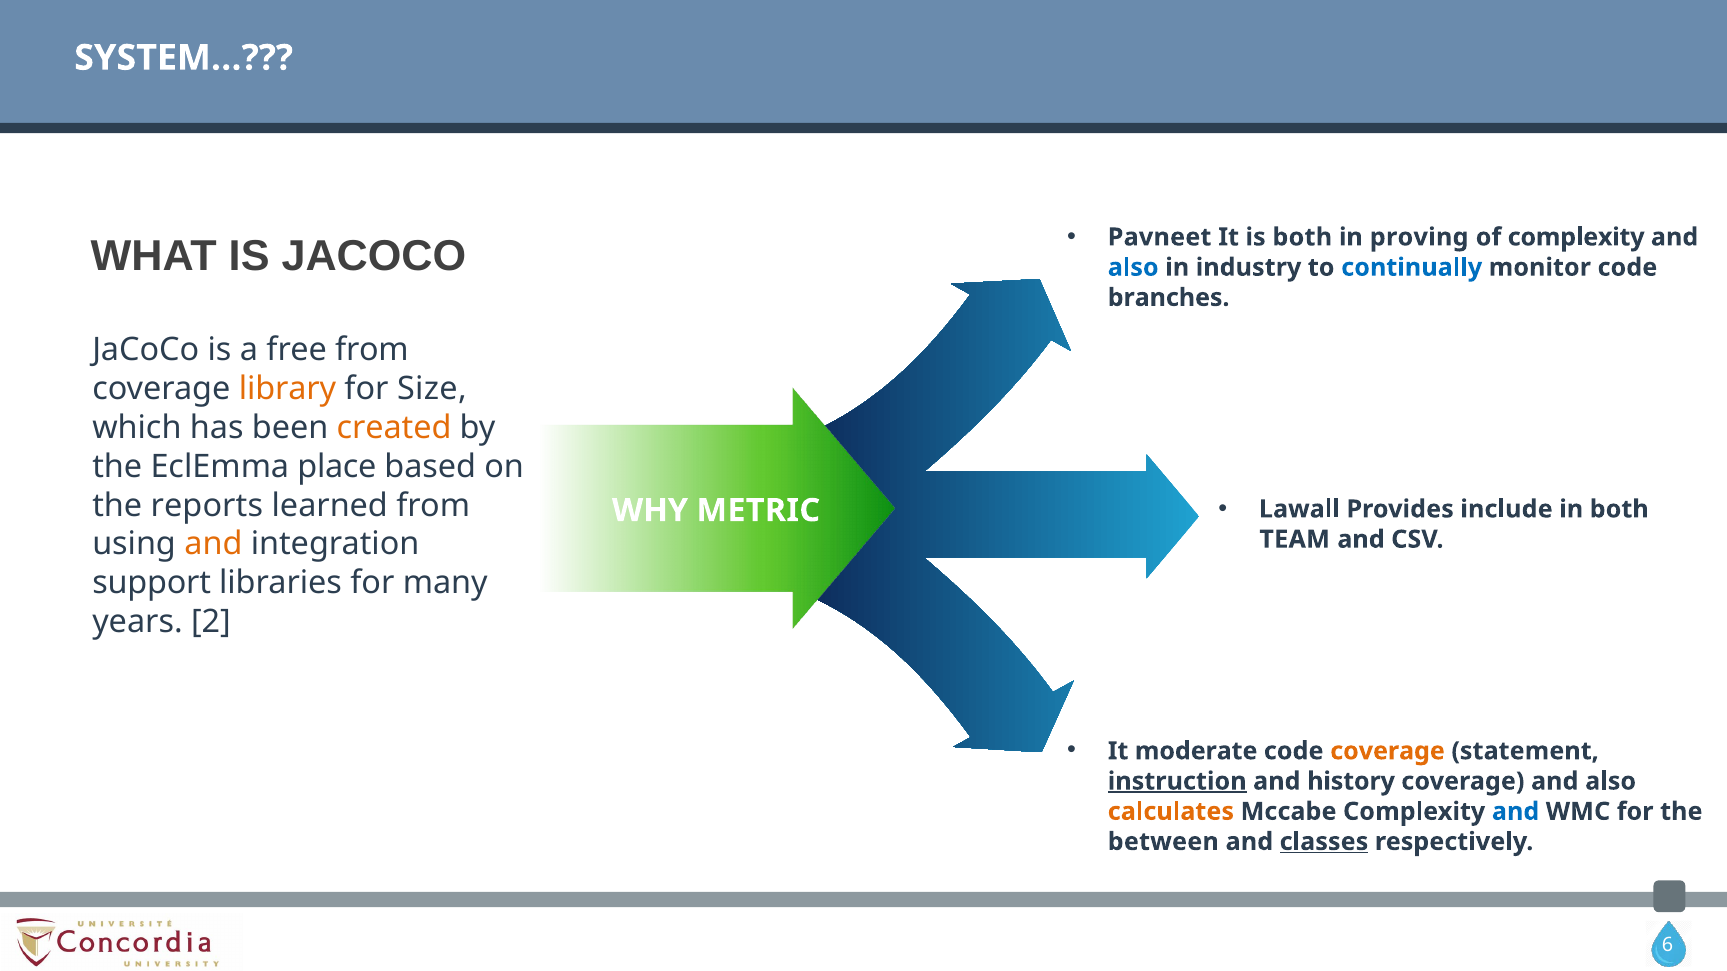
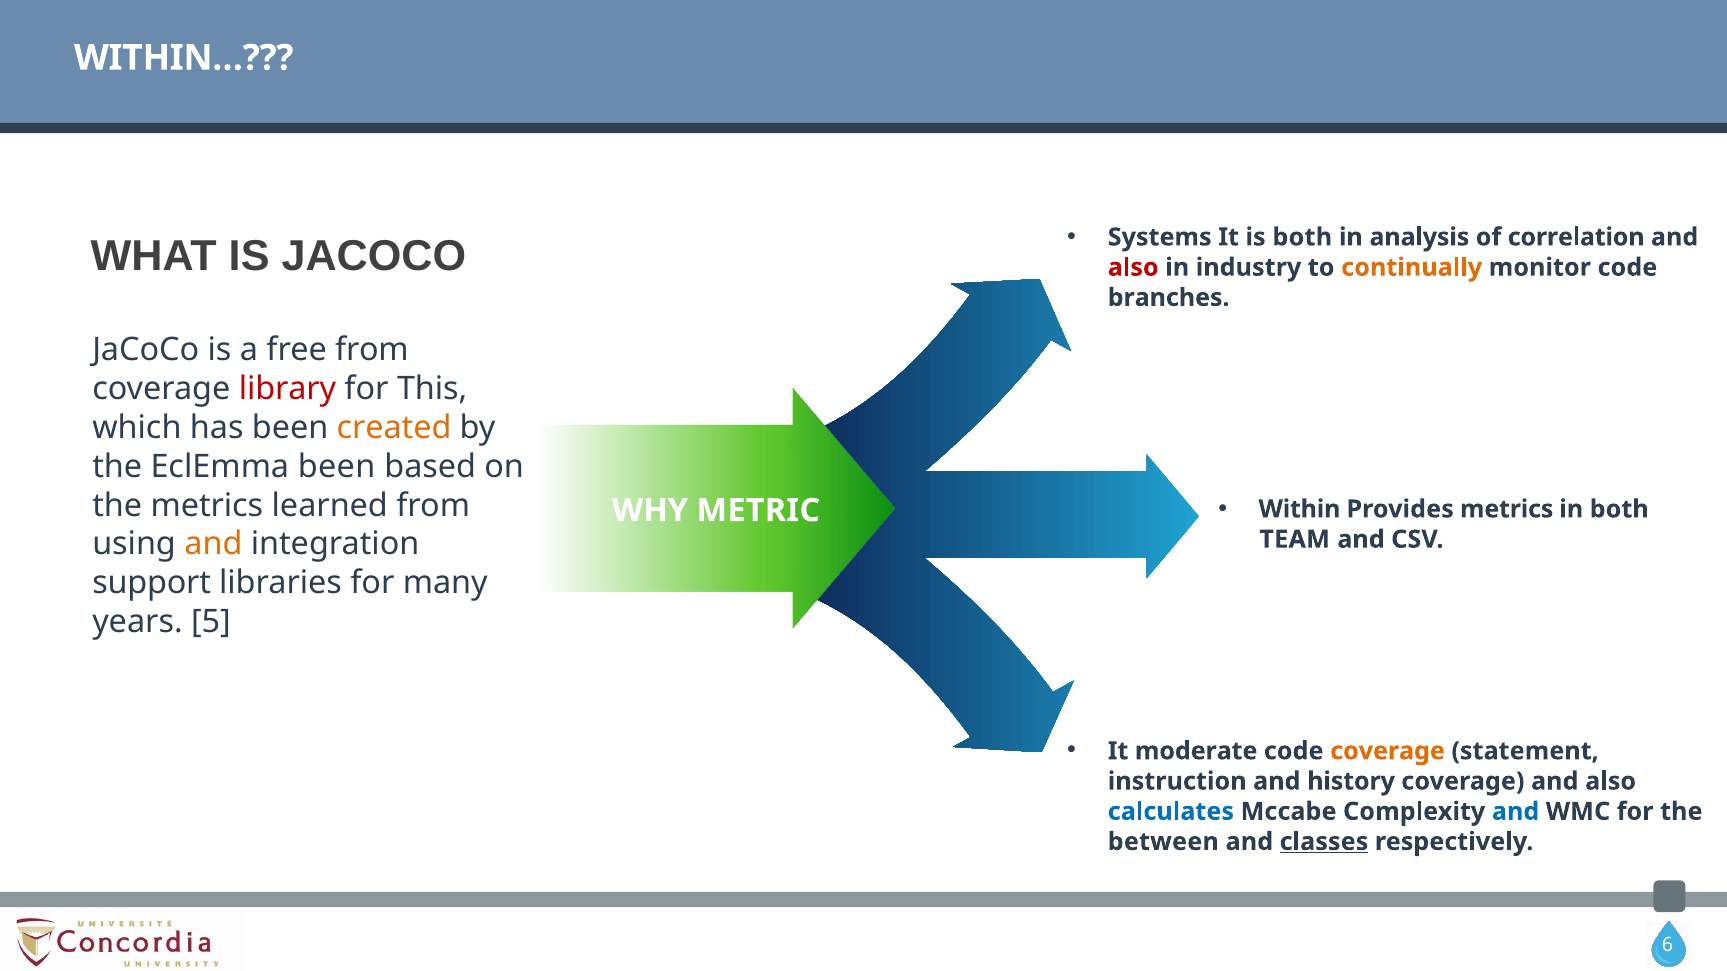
SYSTEM…: SYSTEM… -> WITHIN…
Pavneet: Pavneet -> Systems
proving: proving -> analysis
of complexity: complexity -> correlation
also at (1133, 268) colour: blue -> red
continually colour: blue -> orange
library colour: orange -> red
Size: Size -> This
EclEmma place: place -> been
Lawall: Lawall -> Within
Provides include: include -> metrics
the reports: reports -> metrics
2: 2 -> 5
instruction underline: present -> none
calculates colour: orange -> blue
